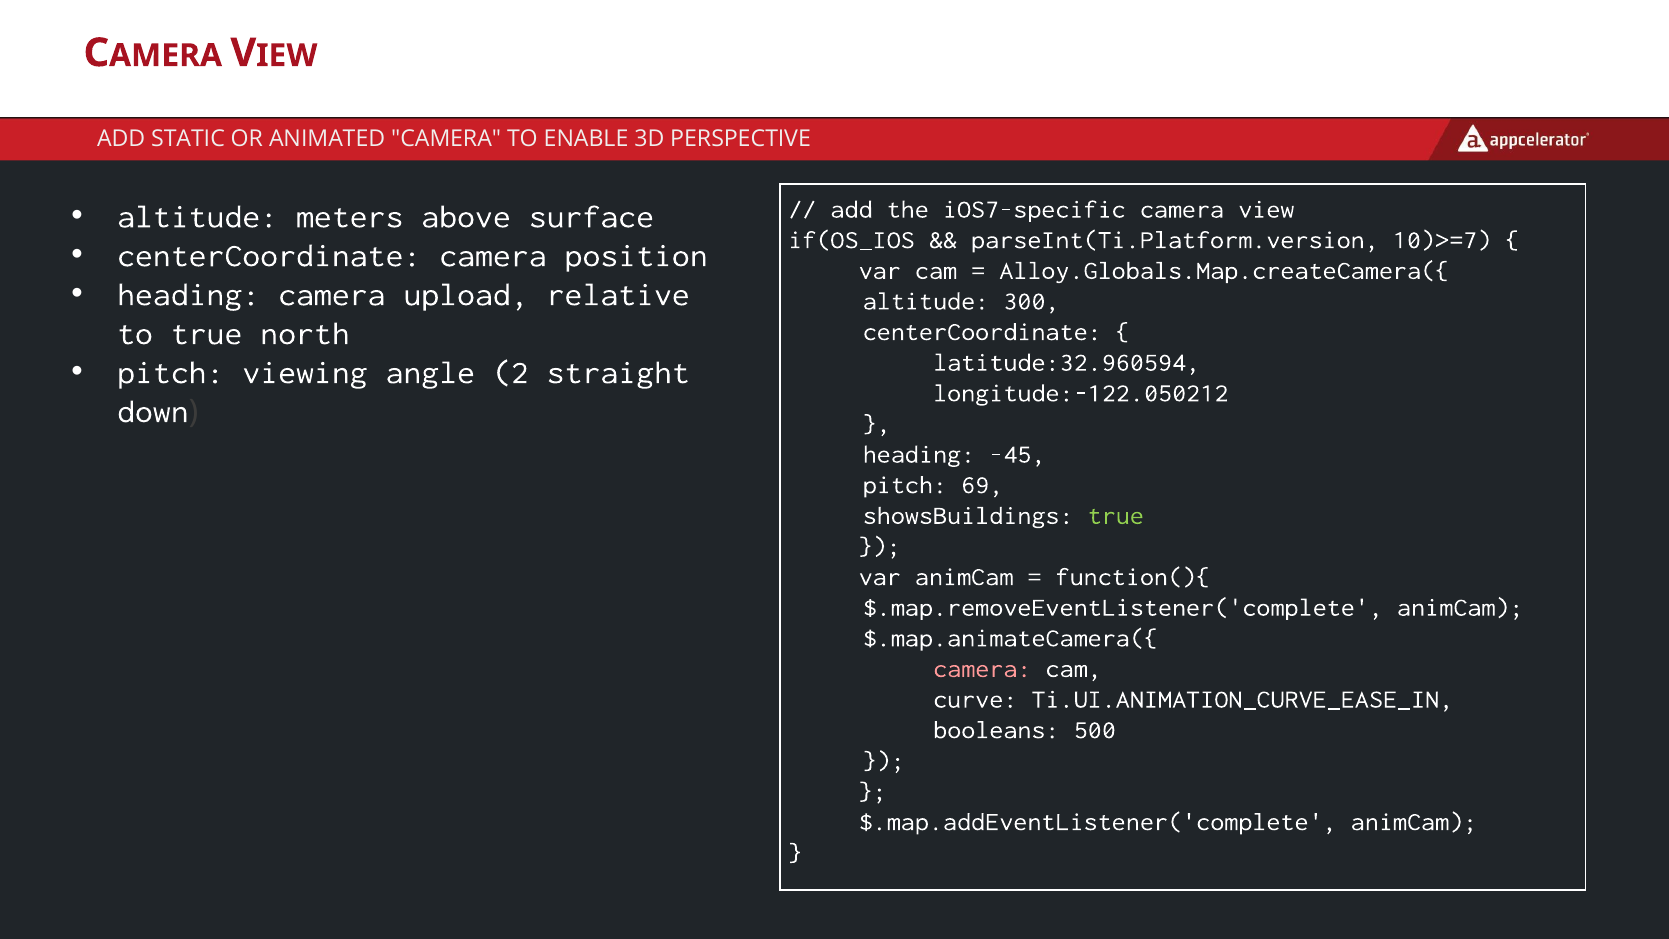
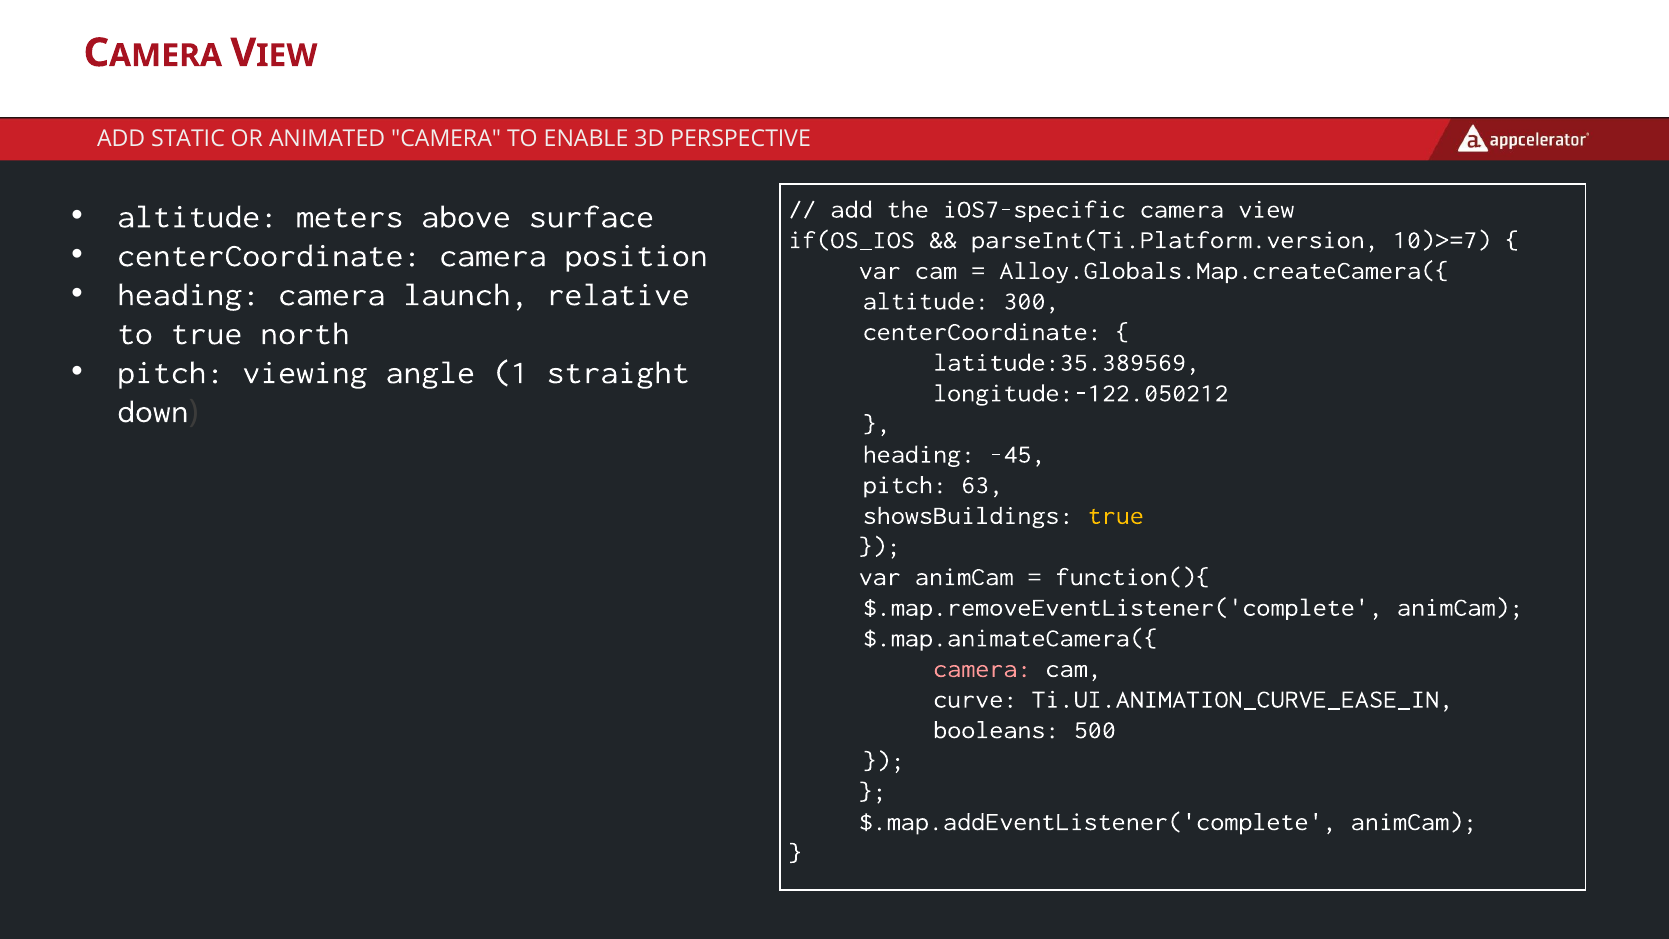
upload: upload -> launch
latitude:32.960594: latitude:32.960594 -> latitude:35.389569
2: 2 -> 1
69: 69 -> 63
true at (1116, 515) colour: light green -> yellow
